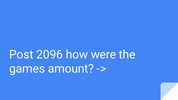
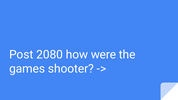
2096: 2096 -> 2080
amount: amount -> shooter
